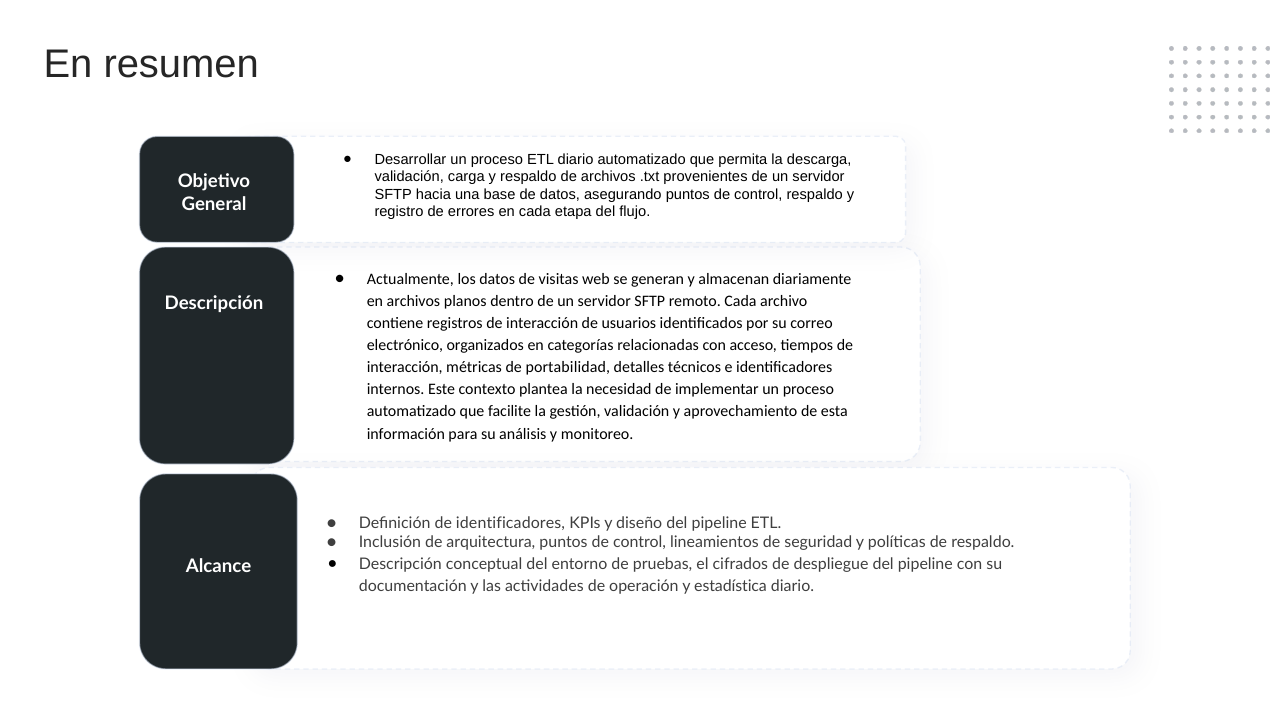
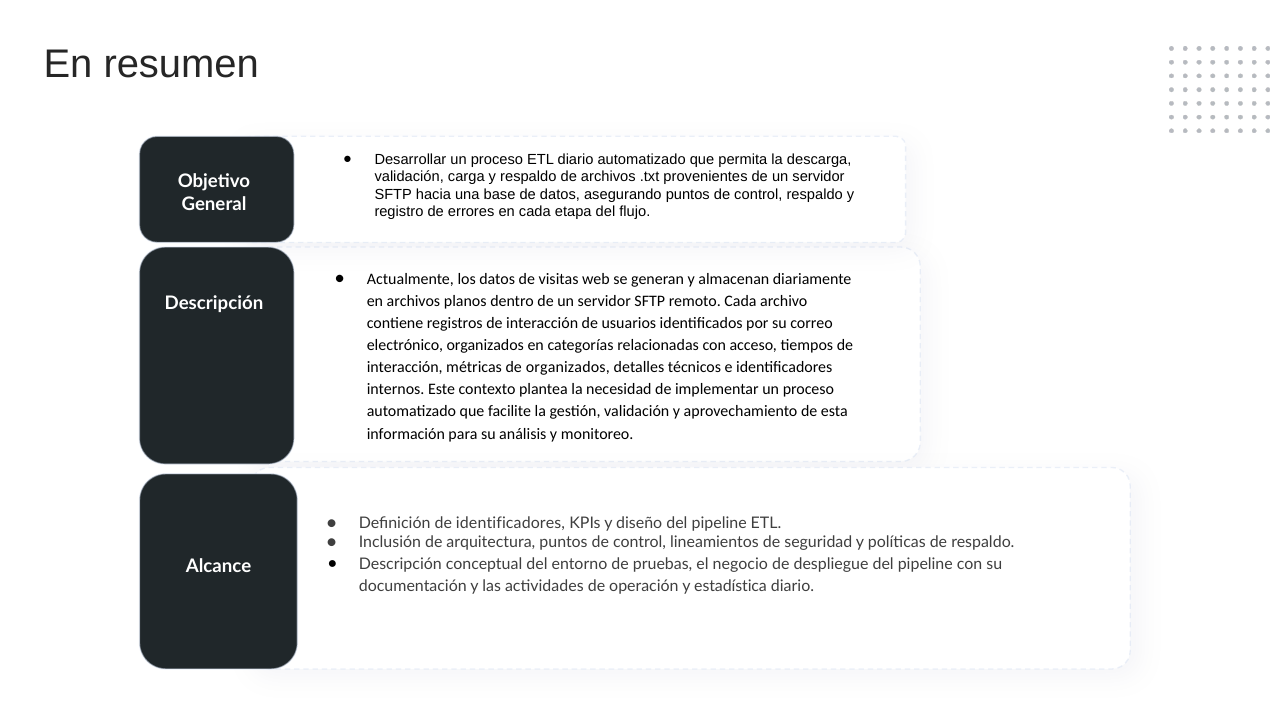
de portabilidad: portabilidad -> organizados
cifrados: cifrados -> negocio
